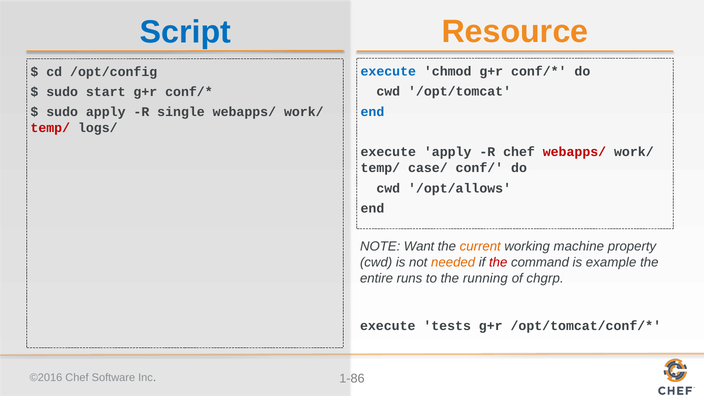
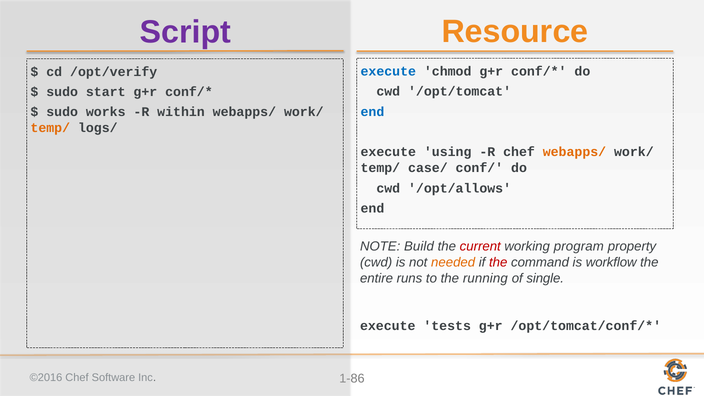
Script colour: blue -> purple
/opt/config: /opt/config -> /opt/verify
sudo apply: apply -> works
single: single -> within
temp/ at (50, 128) colour: red -> orange
execute apply: apply -> using
webapps/ at (574, 152) colour: red -> orange
Want: Want -> Build
current colour: orange -> red
machine: machine -> program
example: example -> workflow
chgrp: chgrp -> single
